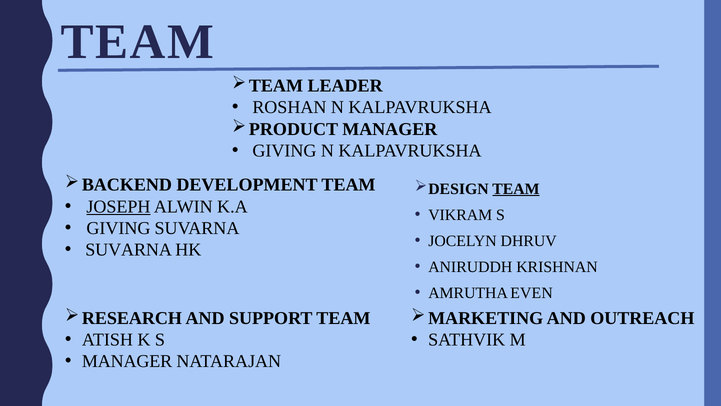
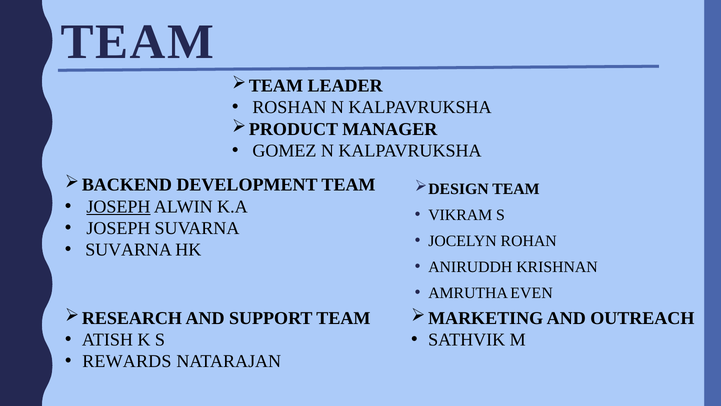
GIVING at (284, 151): GIVING -> GOMEZ
TEAM at (516, 189) underline: present -> none
GIVING at (118, 228): GIVING -> JOSEPH
DHRUV: DHRUV -> ROHAN
MANAGER at (127, 361): MANAGER -> REWARDS
